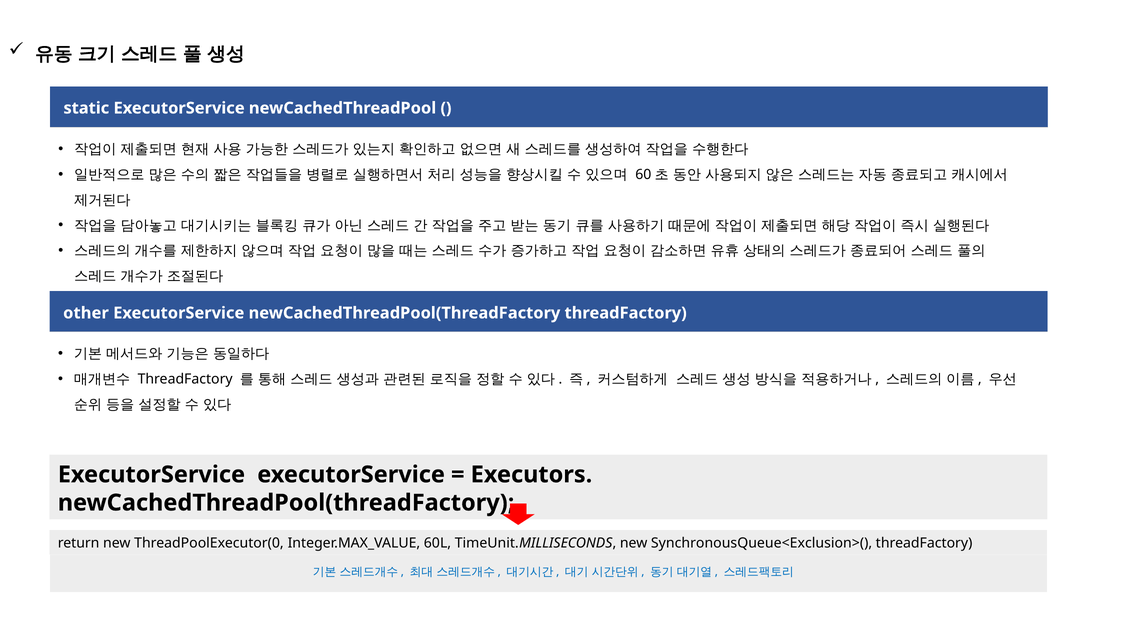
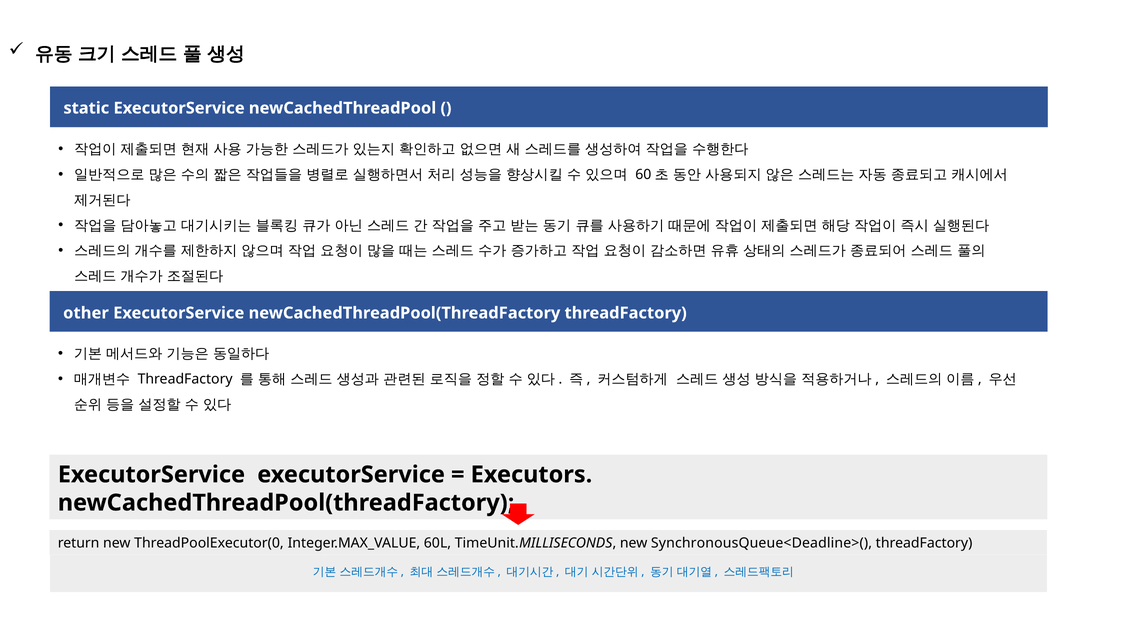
SynchronousQueue<Exclusion>(: SynchronousQueue<Exclusion>( -> SynchronousQueue<Deadline>(
